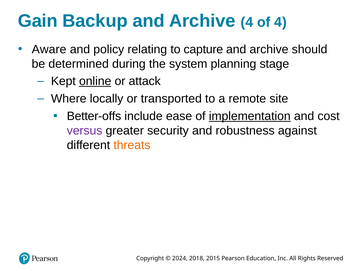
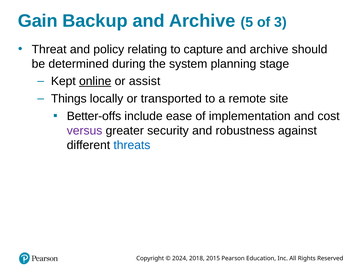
Archive 4: 4 -> 5
of 4: 4 -> 3
Aware: Aware -> Threat
attack: attack -> assist
Where: Where -> Things
implementation underline: present -> none
threats colour: orange -> blue
